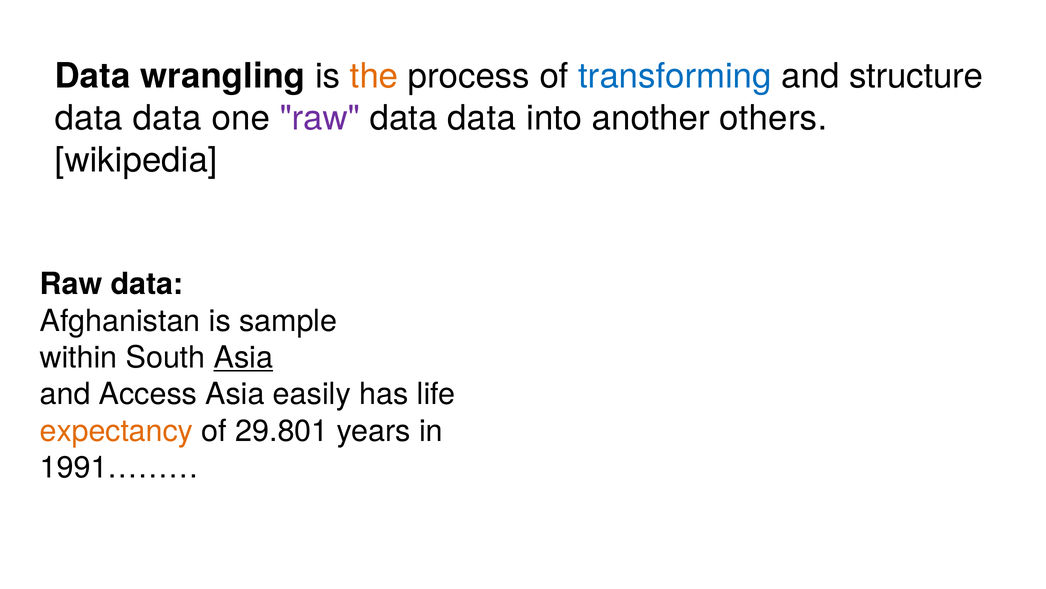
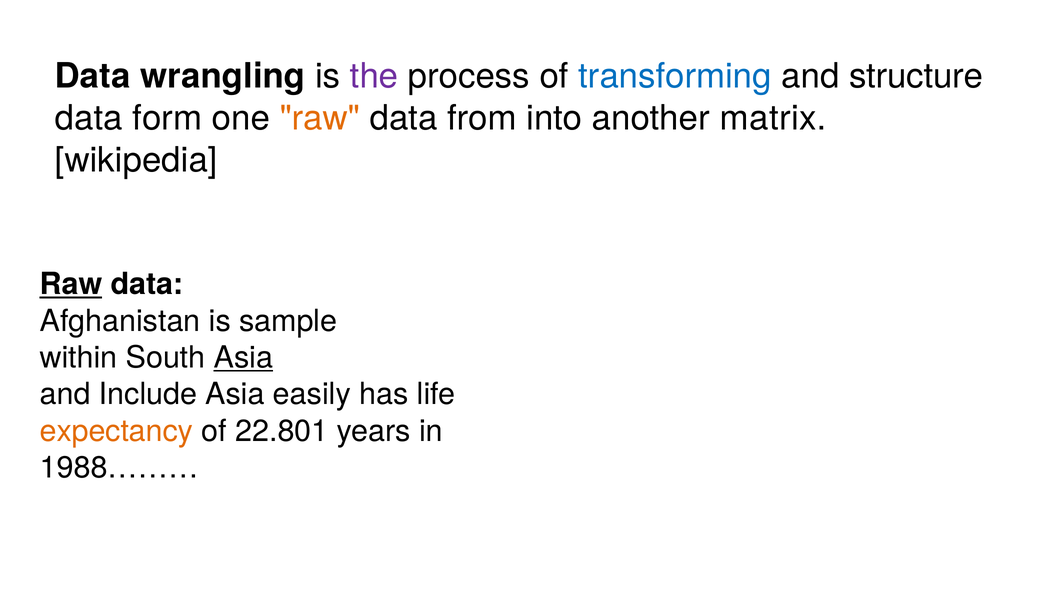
the colour: orange -> purple
data at (167, 118): data -> form
raw at (320, 118) colour: purple -> orange
data at (482, 118): data -> from
others: others -> matrix
Raw at (71, 284) underline: none -> present
Access: Access -> Include
29.801: 29.801 -> 22.801
1991………: 1991……… -> 1988………
